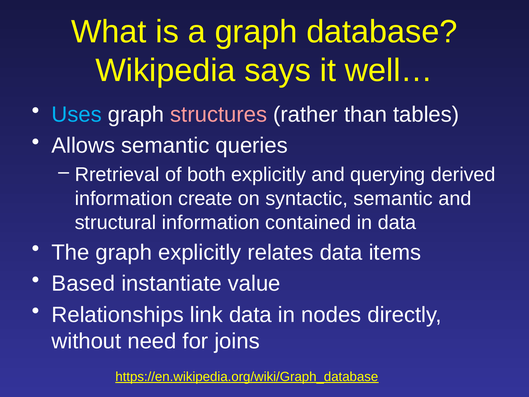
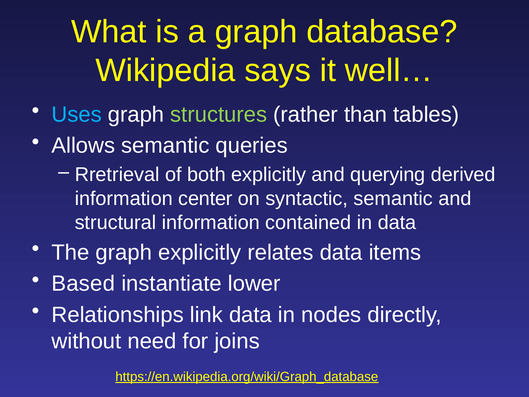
structures colour: pink -> light green
create: create -> center
value: value -> lower
